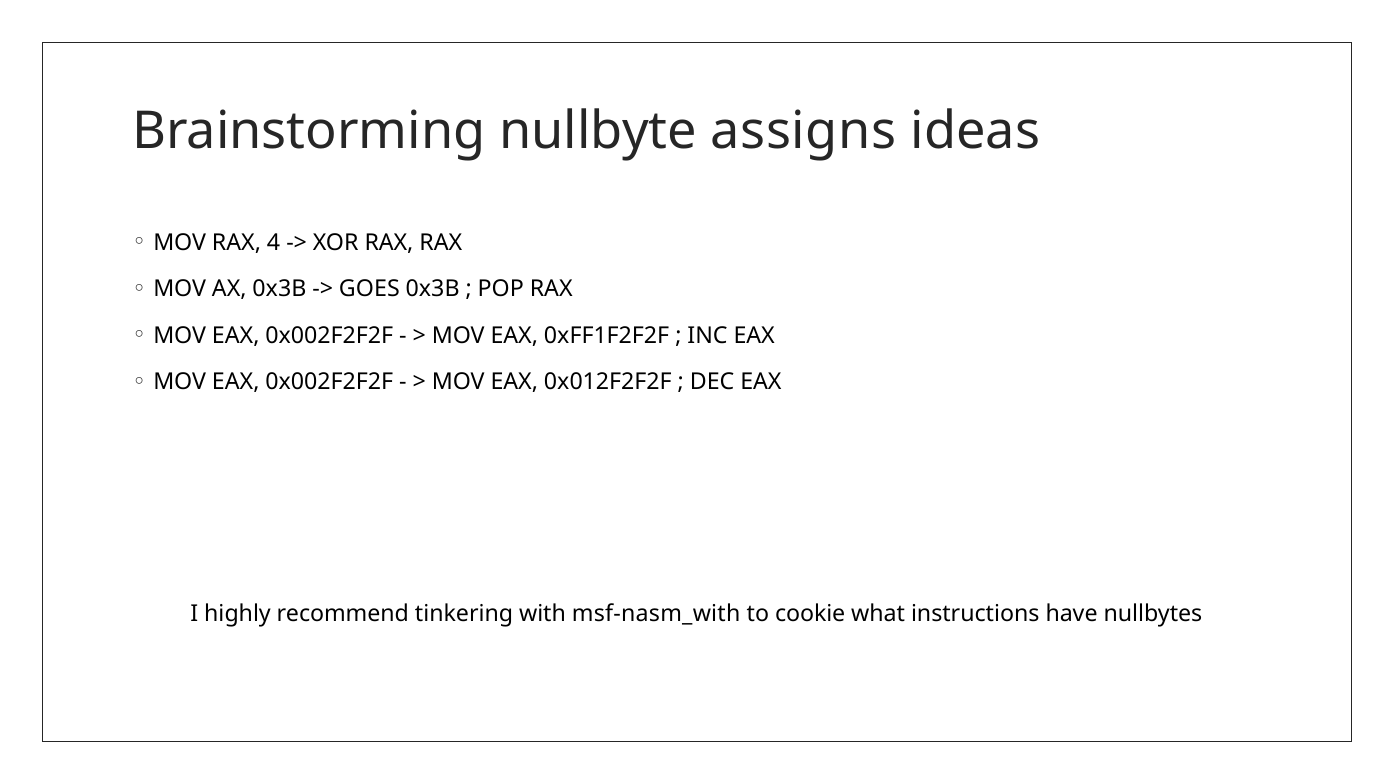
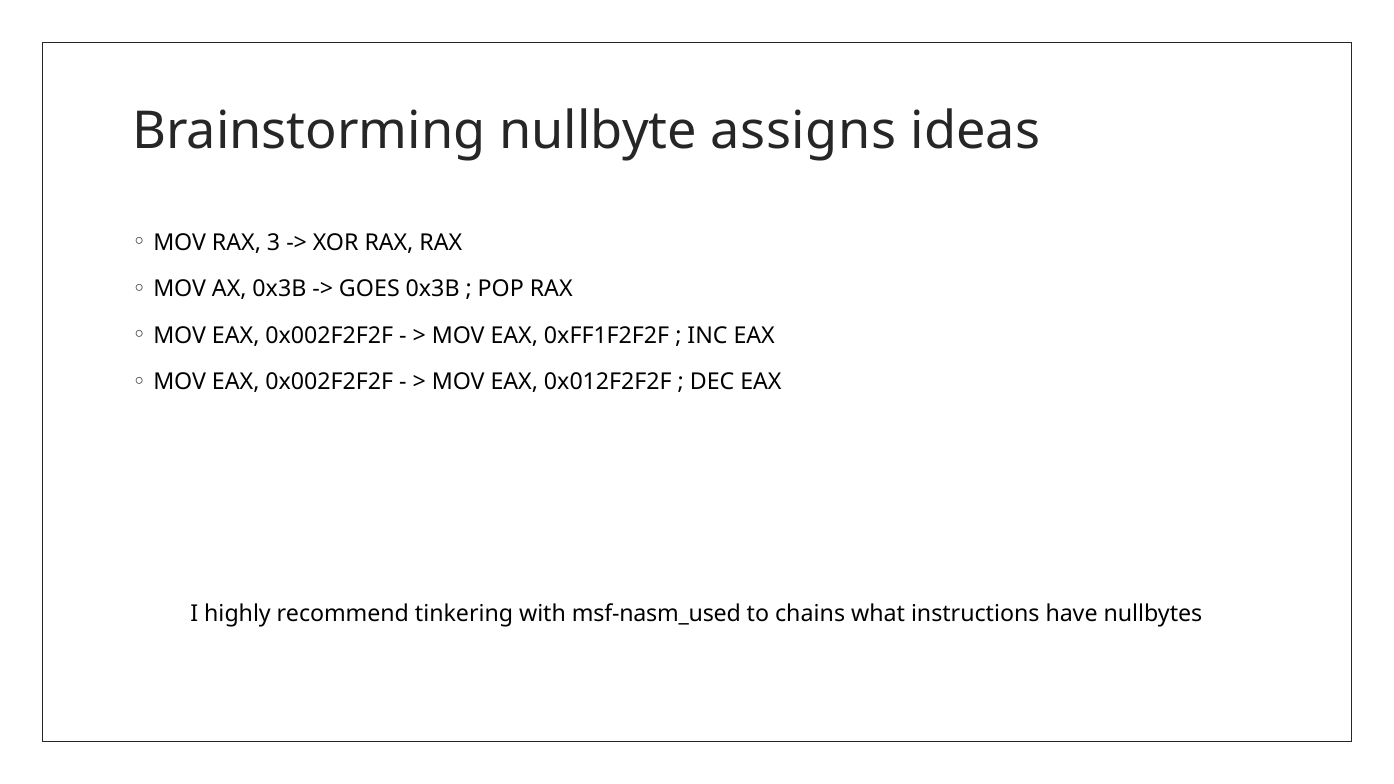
4: 4 -> 3
msf-nasm_with: msf-nasm_with -> msf-nasm_used
cookie: cookie -> chains
